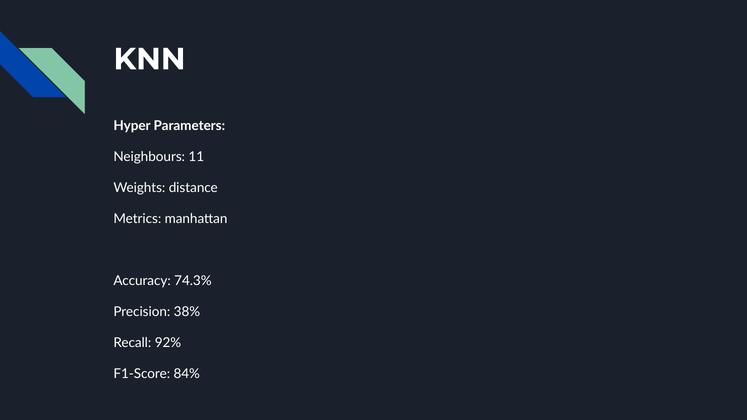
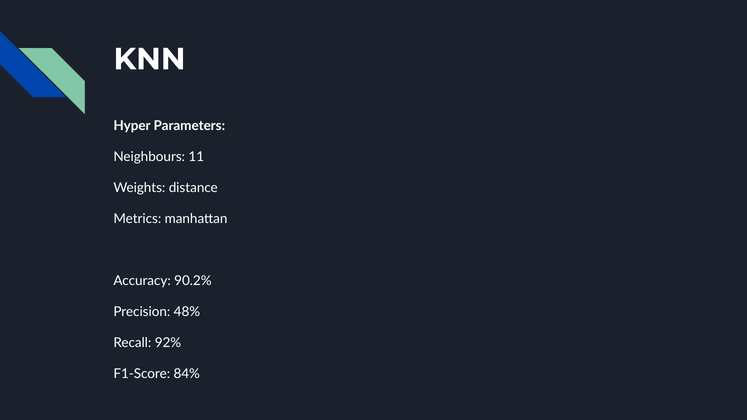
74.3%: 74.3% -> 90.2%
38%: 38% -> 48%
